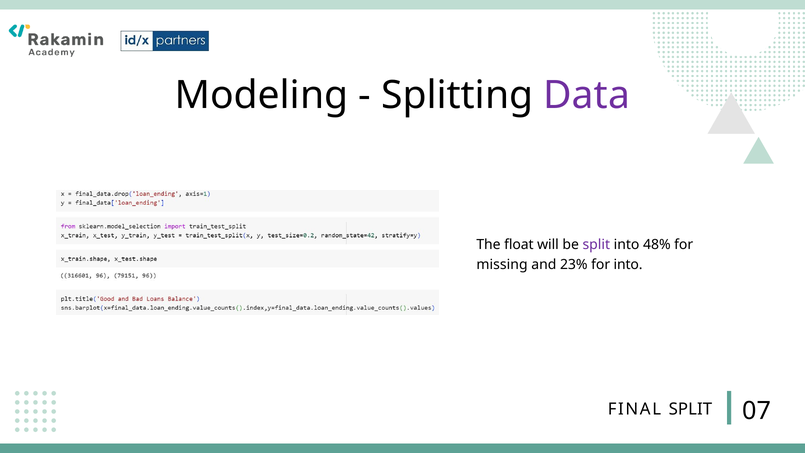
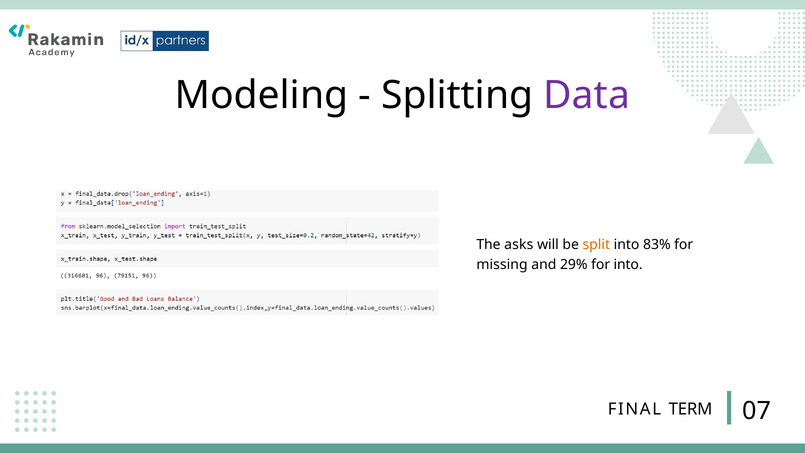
float: float -> asks
split at (596, 245) colour: purple -> orange
48%: 48% -> 83%
23%: 23% -> 29%
FINAL SPLIT: SPLIT -> TERM
